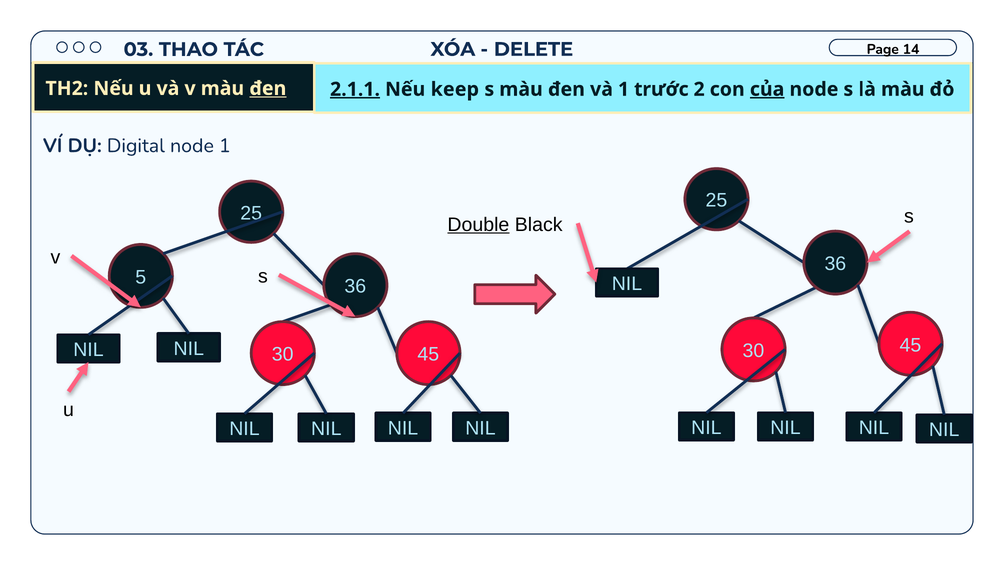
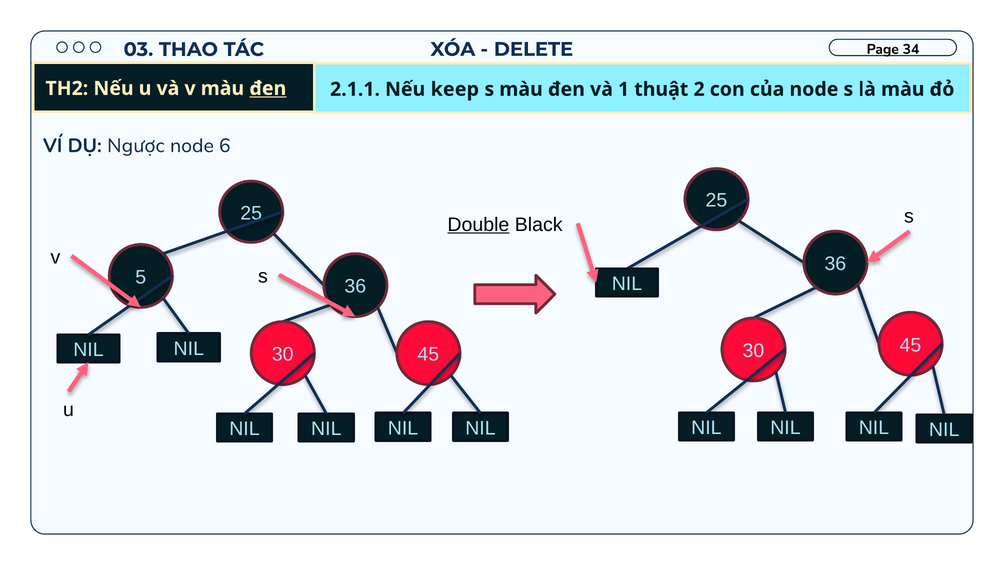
14: 14 -> 34
2.1.1 underline: present -> none
trước: trước -> thuật
của underline: present -> none
Digital: Digital -> Ngược
node 1: 1 -> 6
